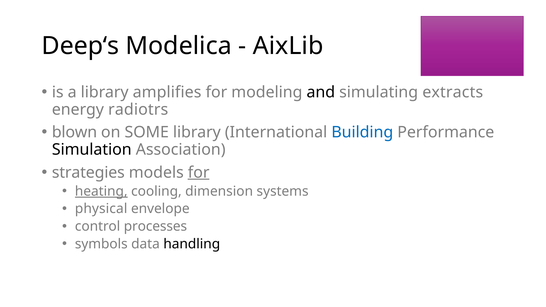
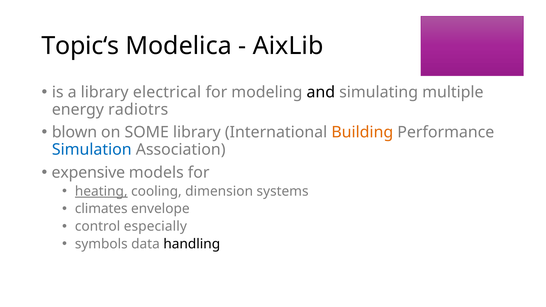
Deep‘s: Deep‘s -> Topic‘s
amplifies: amplifies -> electrical
extracts: extracts -> multiple
Building colour: blue -> orange
Simulation colour: black -> blue
strategies: strategies -> expensive
for at (199, 173) underline: present -> none
physical: physical -> climates
processes: processes -> especially
